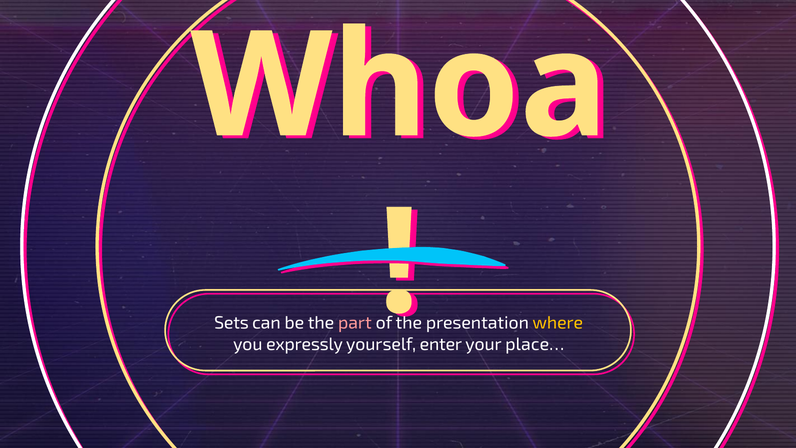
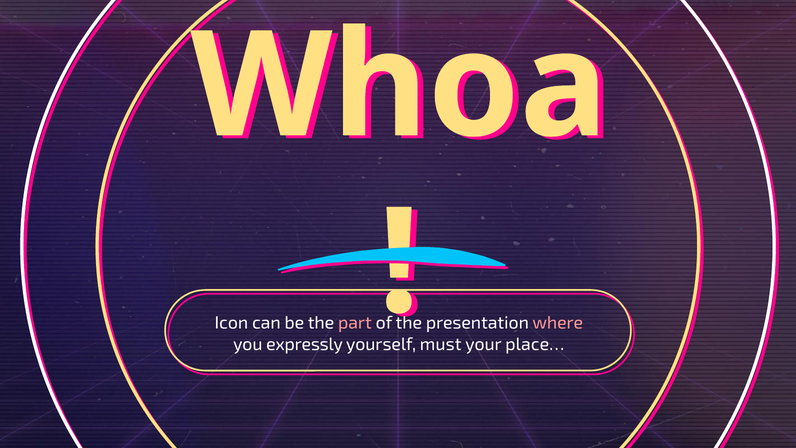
Sets: Sets -> Icon
where colour: yellow -> pink
enter: enter -> must
